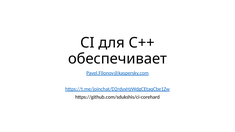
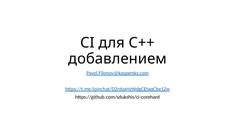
обеспечивает: обеспечивает -> добавлением
